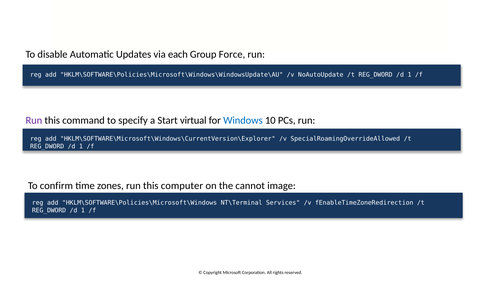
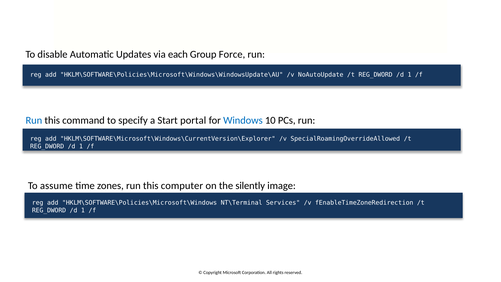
Run at (34, 120) colour: purple -> blue
virtual: virtual -> portal
confirm: confirm -> assume
cannot: cannot -> silently
